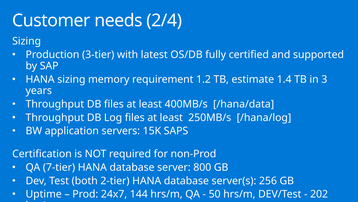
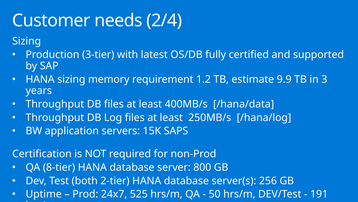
1.4: 1.4 -> 9.9
7-tier: 7-tier -> 8-tier
144: 144 -> 525
202: 202 -> 191
